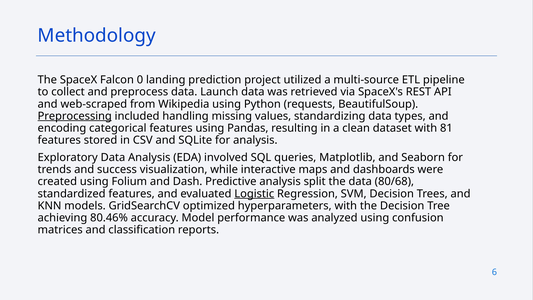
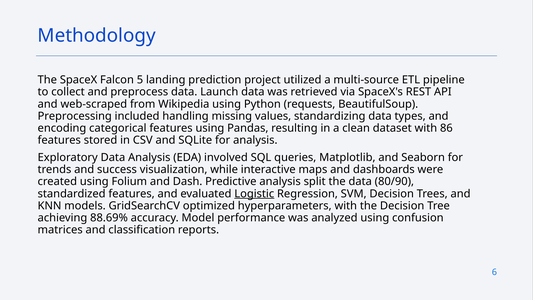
0: 0 -> 5
Preprocessing underline: present -> none
81: 81 -> 86
80/68: 80/68 -> 80/90
80.46%: 80.46% -> 88.69%
